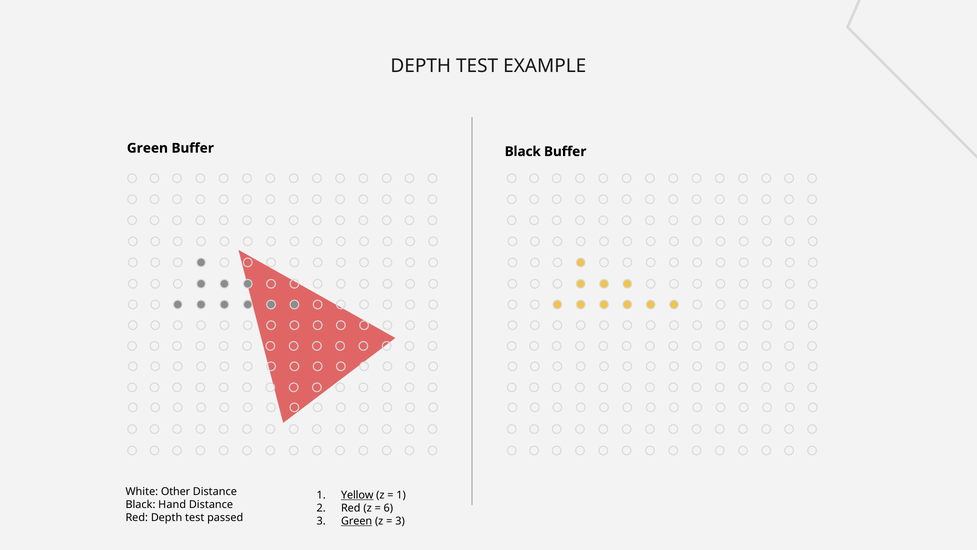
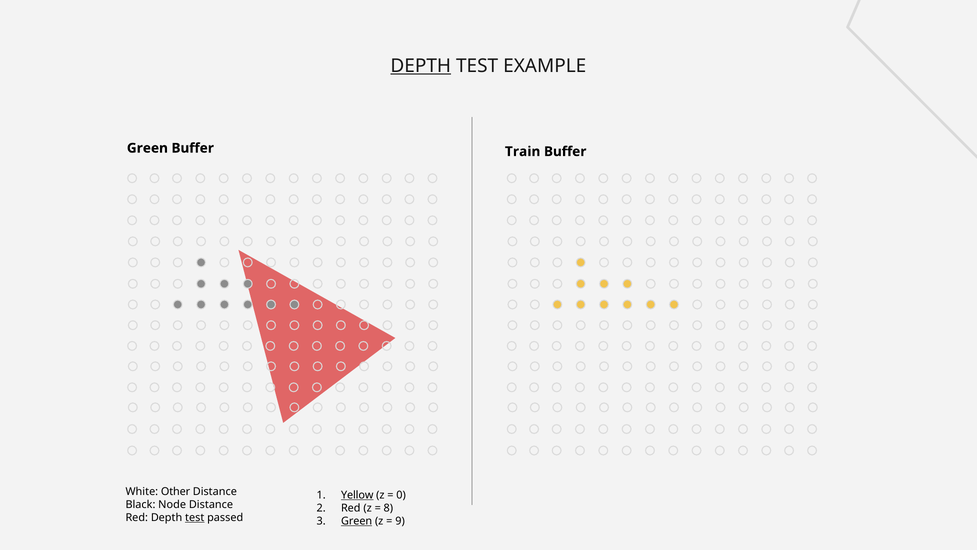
DEPTH at (421, 66) underline: none -> present
Buffer Black: Black -> Train
1 at (401, 495): 1 -> 0
Hand: Hand -> Node
6: 6 -> 8
test at (195, 517) underline: none -> present
3 at (400, 521): 3 -> 9
